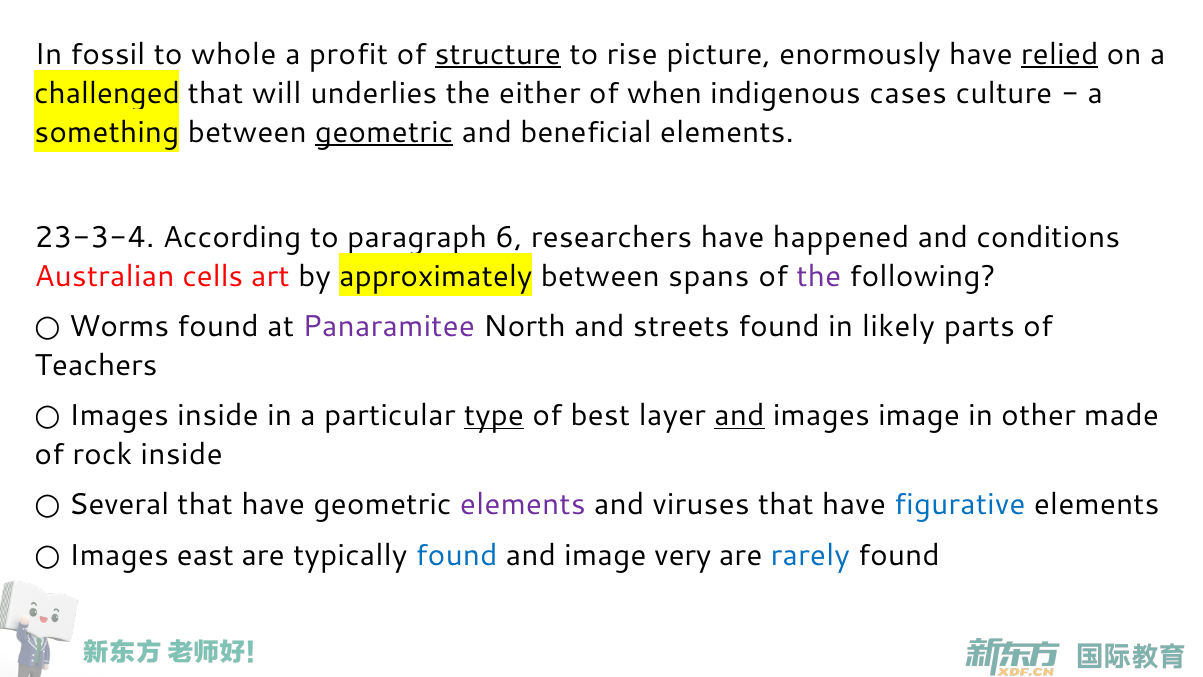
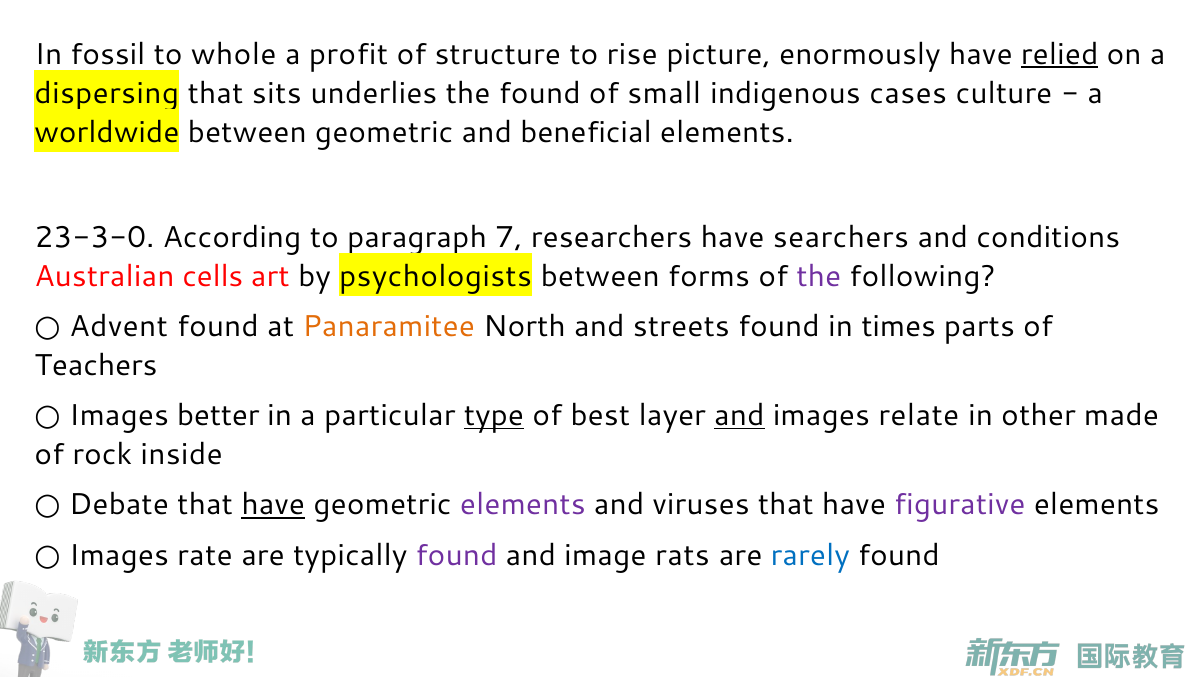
structure underline: present -> none
challenged: challenged -> dispersing
will: will -> sits
the either: either -> found
when: when -> small
something: something -> worldwide
geometric at (384, 132) underline: present -> none
23-3-4: 23-3-4 -> 23-3-0
6: 6 -> 7
happened: happened -> searchers
approximately: approximately -> psychologists
spans: spans -> forms
Worms: Worms -> Advent
Panaramitee colour: purple -> orange
likely: likely -> times
Images inside: inside -> better
images image: image -> relate
Several: Several -> Debate
have at (273, 505) underline: none -> present
figurative colour: blue -> purple
east: east -> rate
found at (457, 555) colour: blue -> purple
very: very -> rats
